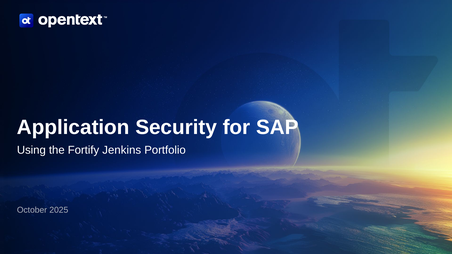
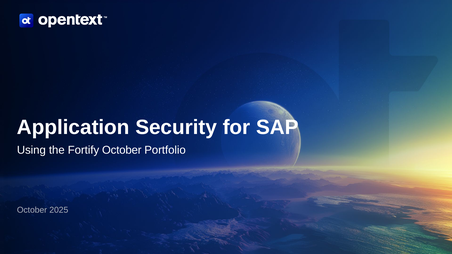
Fortify Jenkins: Jenkins -> October
